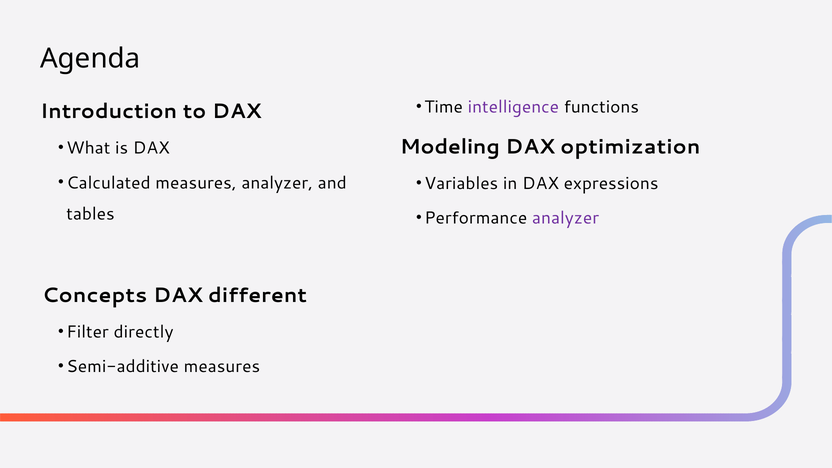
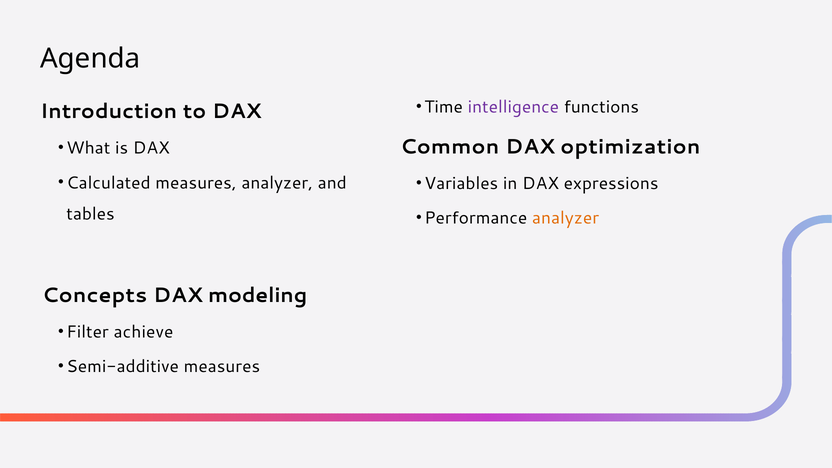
Modeling: Modeling -> Common
analyzer at (566, 218) colour: purple -> orange
different: different -> modeling
directly: directly -> achieve
